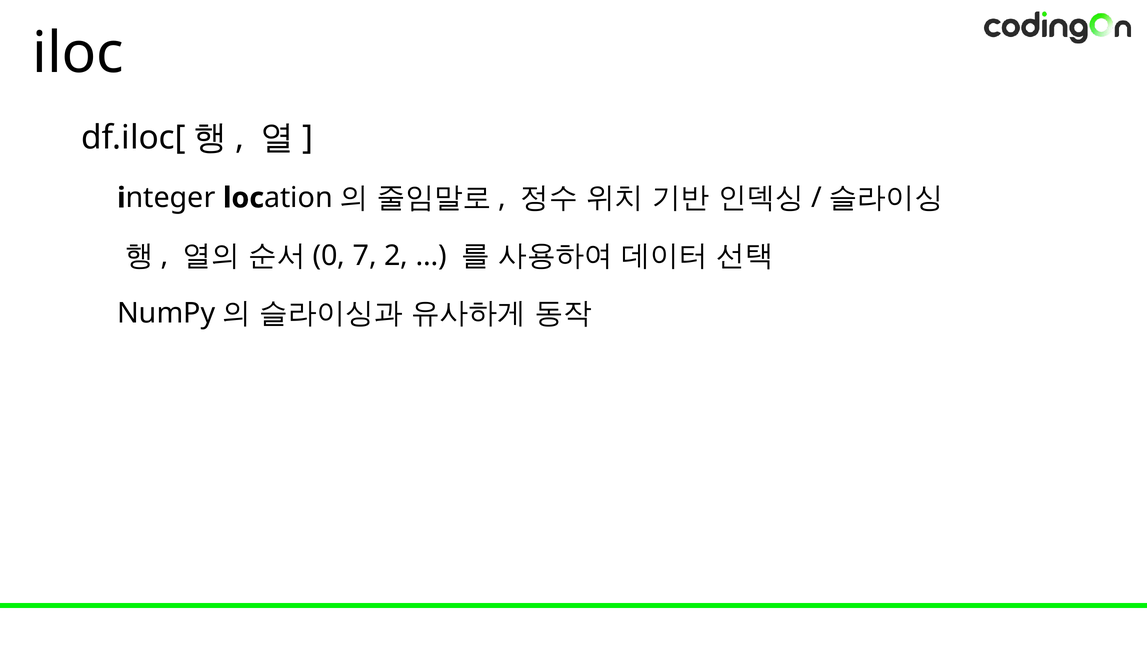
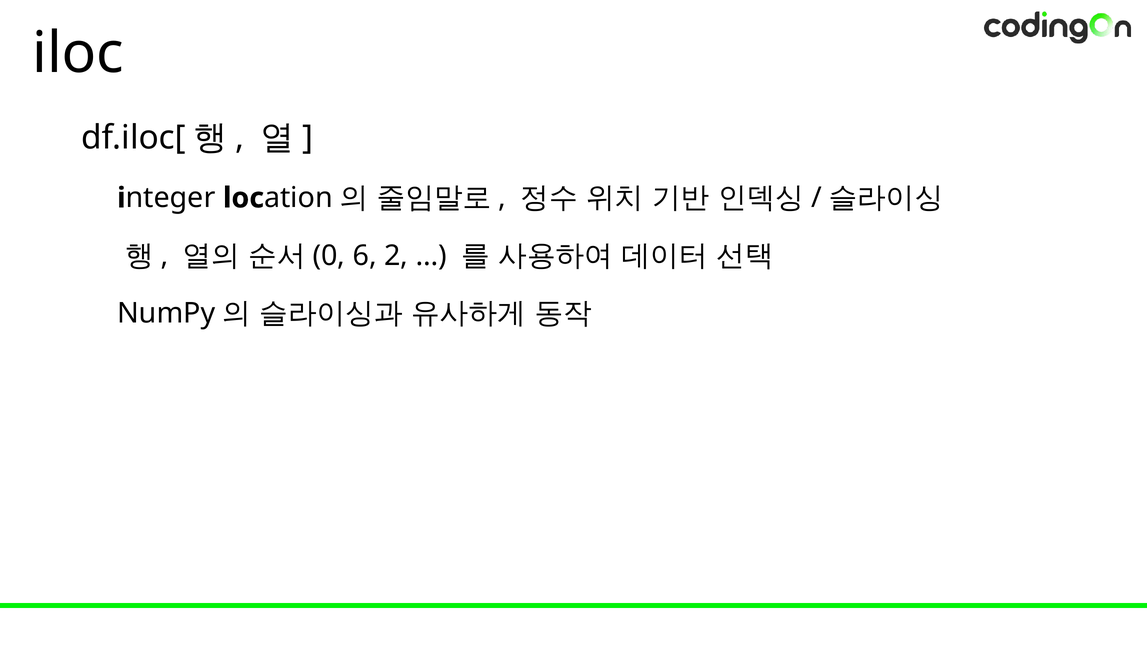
7: 7 -> 6
